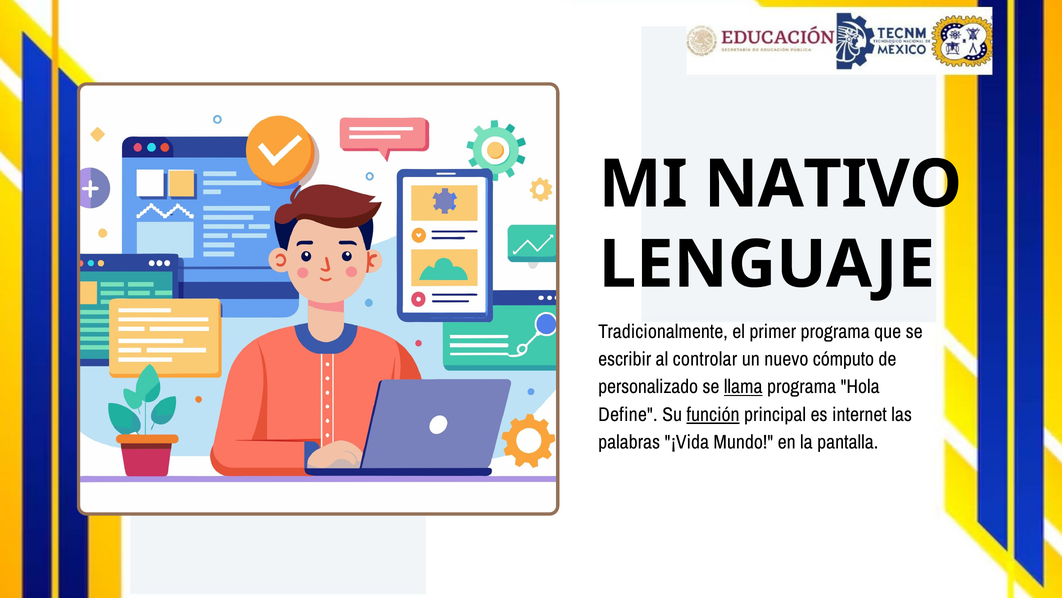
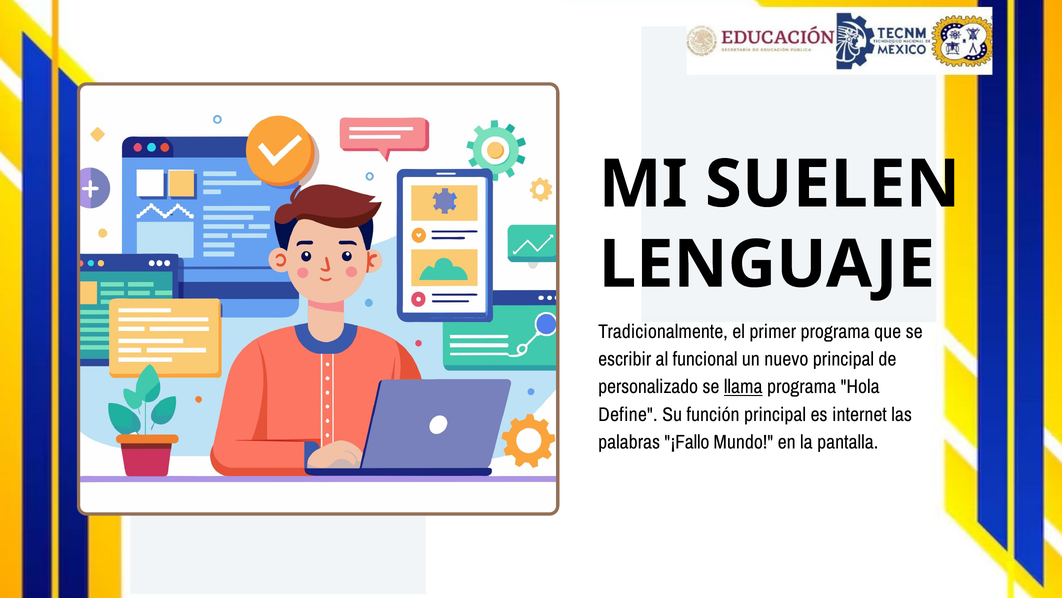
NATIVO: NATIVO -> SUELEN
controlar: controlar -> funcional
nuevo cómputo: cómputo -> principal
función underline: present -> none
¡Vida: ¡Vida -> ¡Fallo
